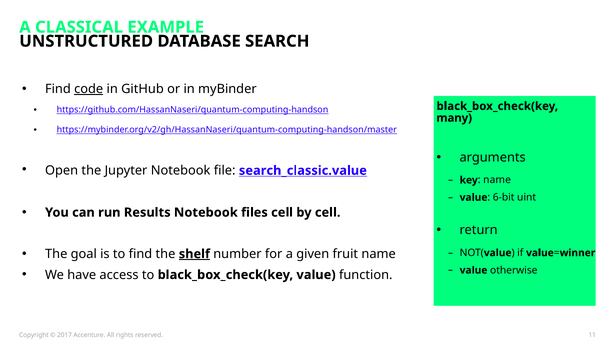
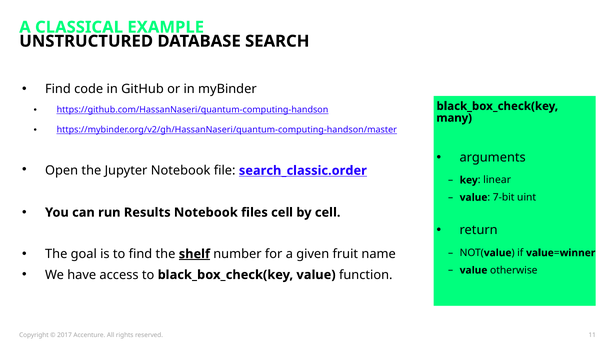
code underline: present -> none
search_classic.value: search_classic.value -> search_classic.order
key name: name -> linear
6-bit: 6-bit -> 7-bit
